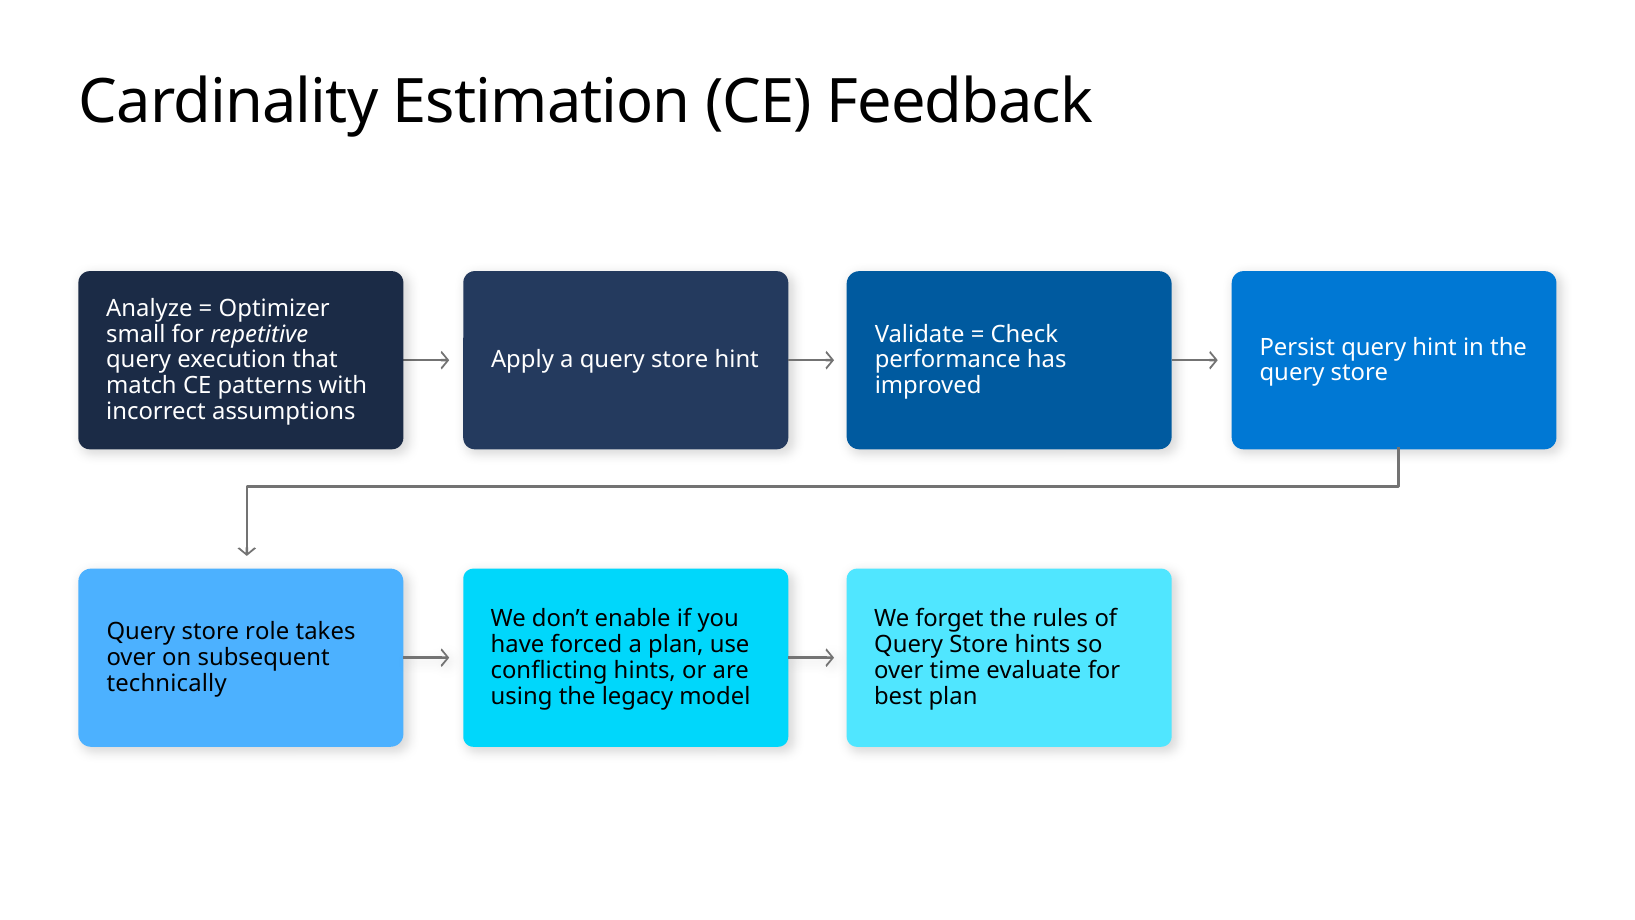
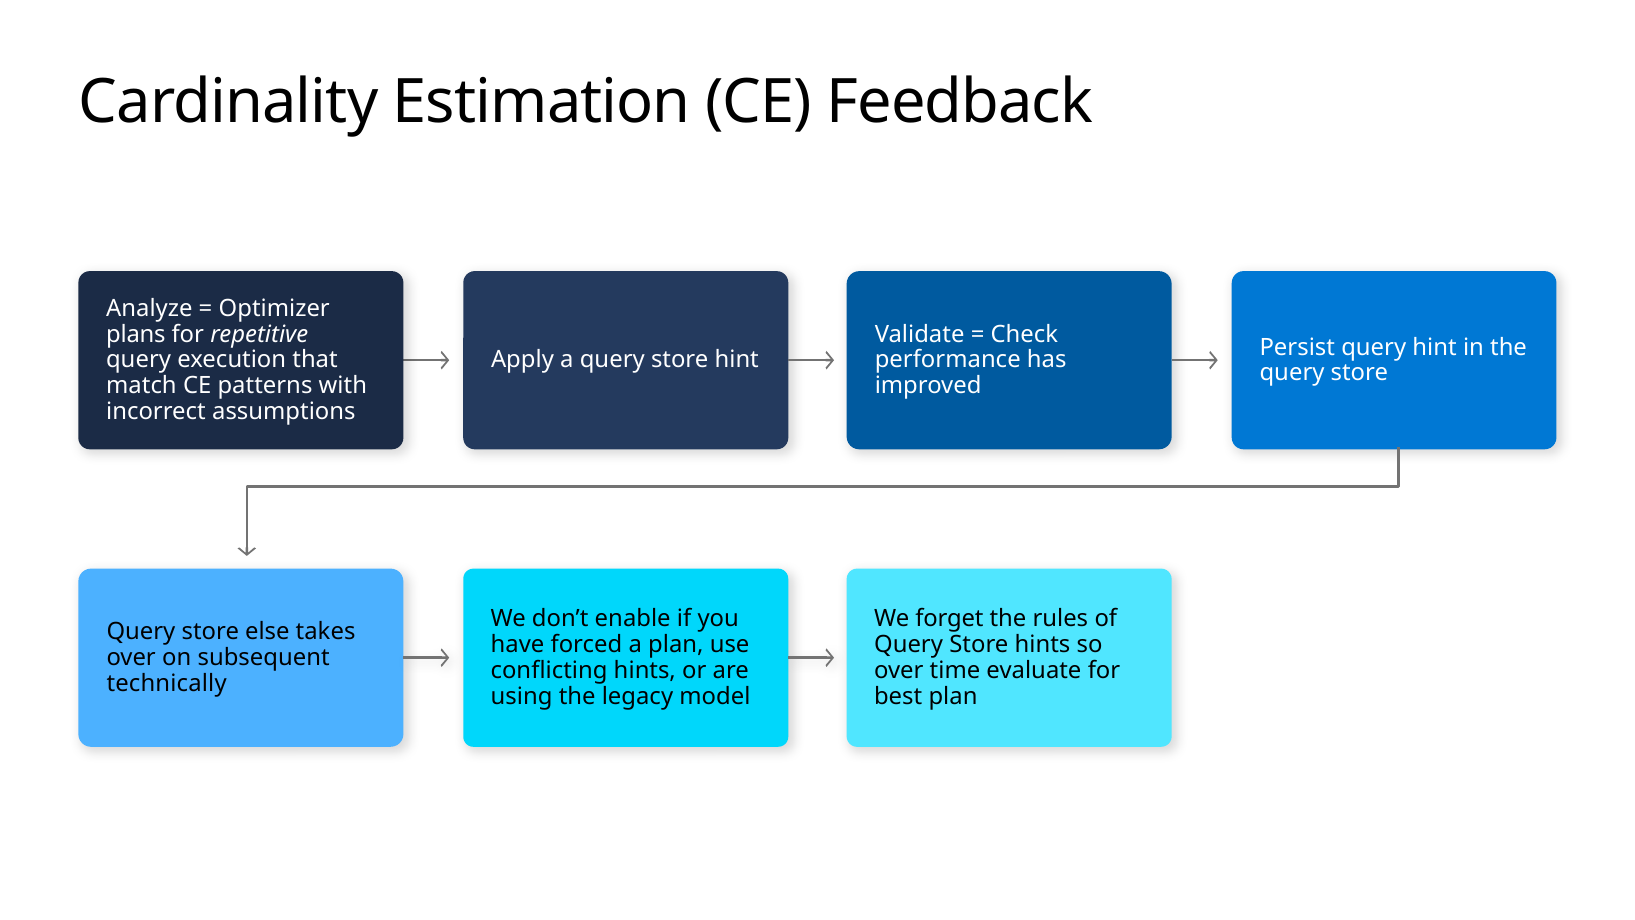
small: small -> plans
role: role -> else
